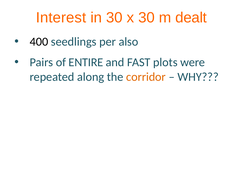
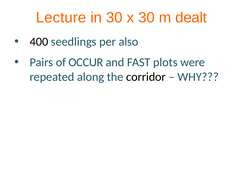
Interest: Interest -> Lecture
ENTIRE: ENTIRE -> OCCUR
corridor colour: orange -> black
